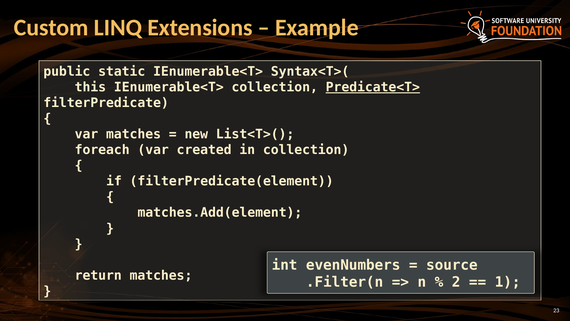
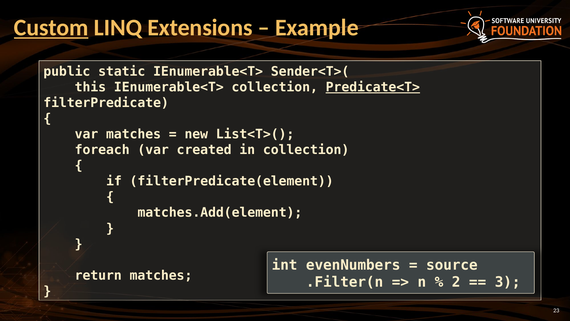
Custom underline: none -> present
Syntax<T>(: Syntax<T>( -> Sender<T>(
1: 1 -> 3
